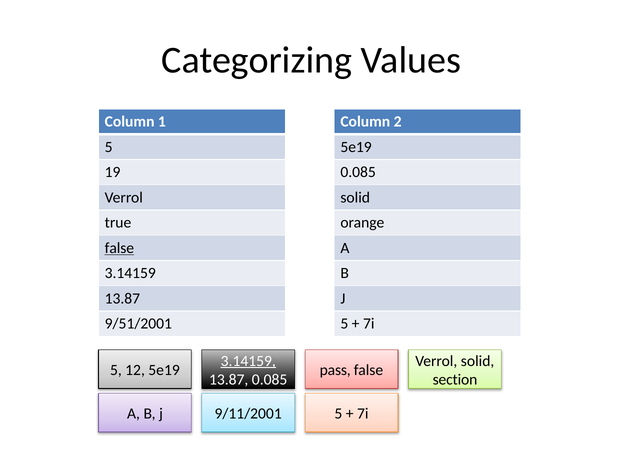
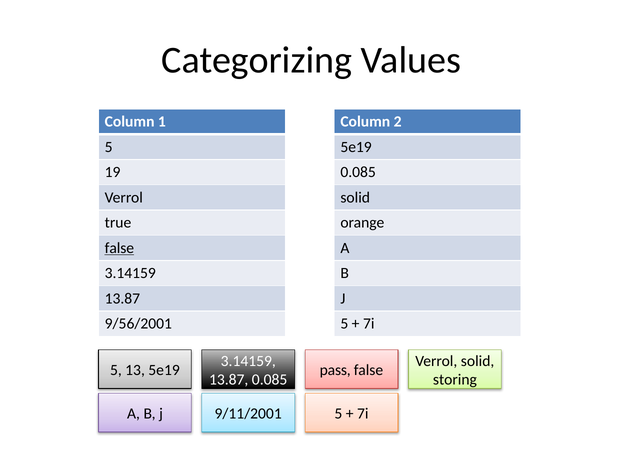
9/51/2001: 9/51/2001 -> 9/56/2001
3.14159 at (248, 361) underline: present -> none
12: 12 -> 13
section: section -> storing
